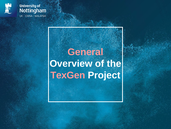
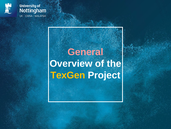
TexGen colour: pink -> yellow
